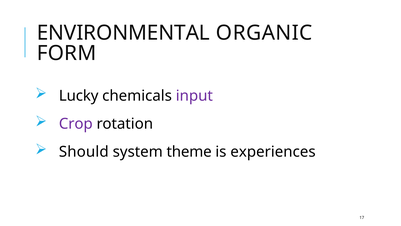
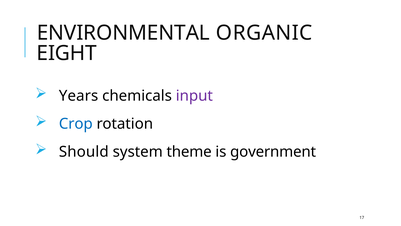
FORM: FORM -> EIGHT
Lucky: Lucky -> Years
Crop colour: purple -> blue
experiences: experiences -> government
